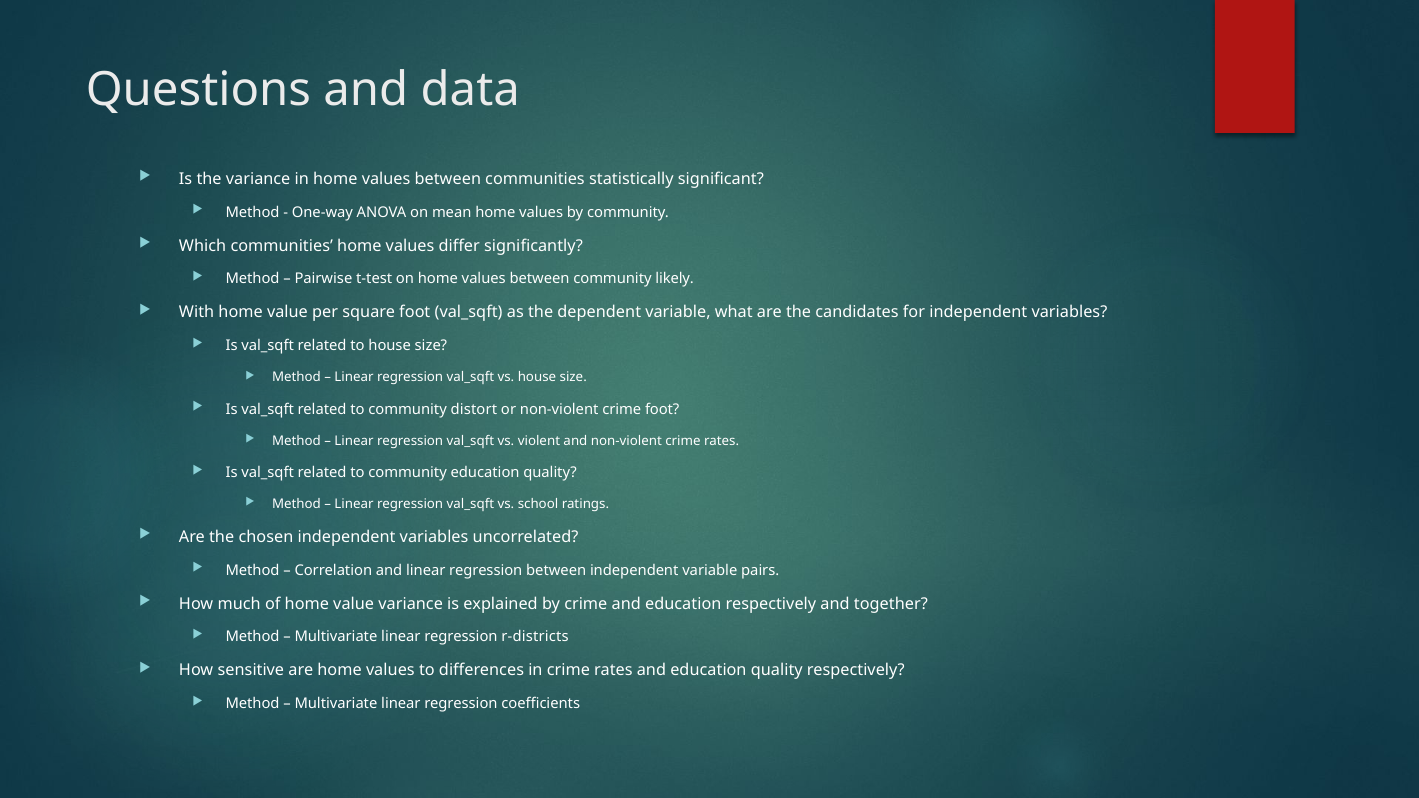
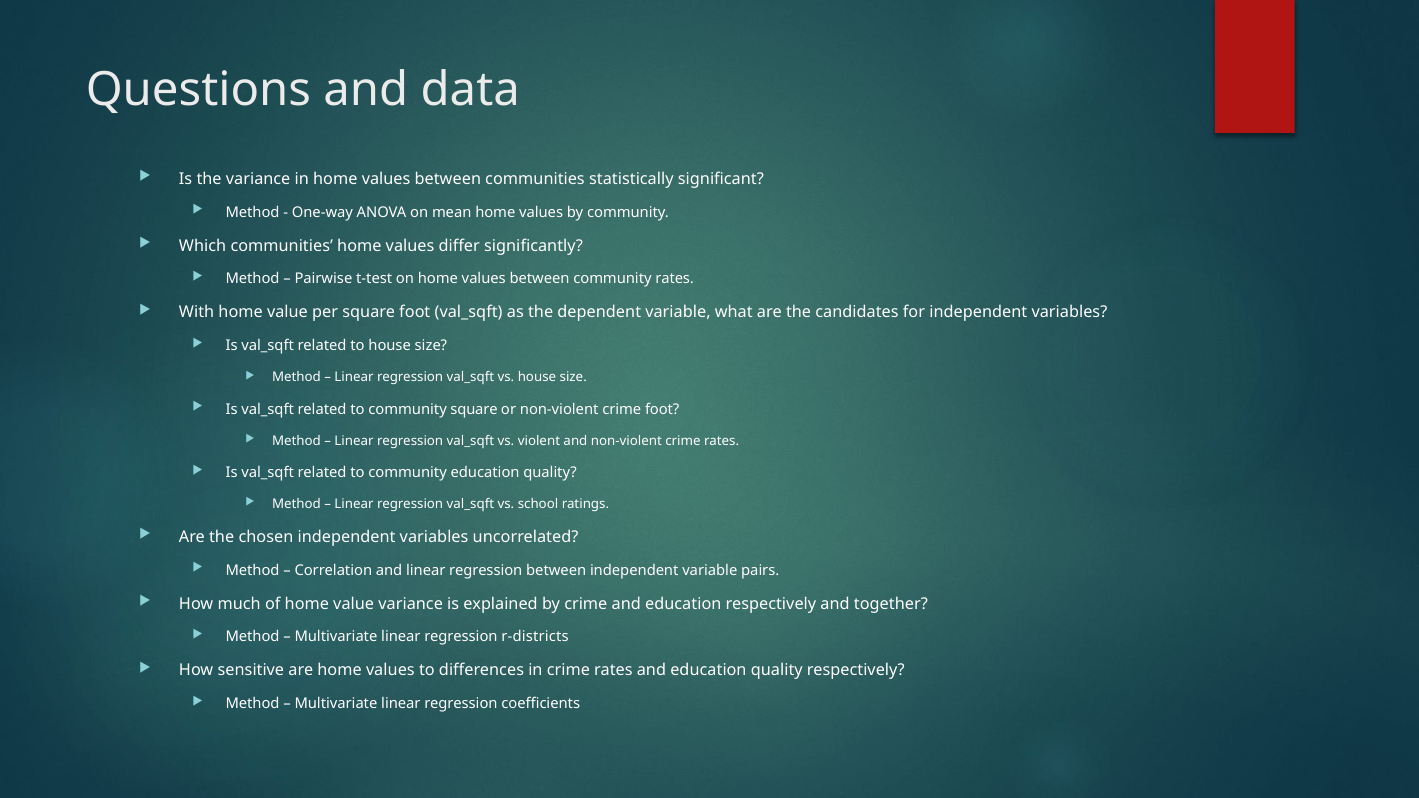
community likely: likely -> rates
community distort: distort -> square
